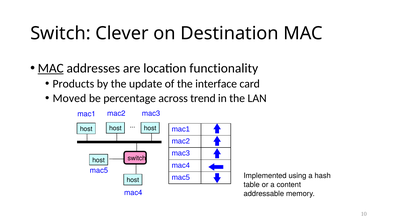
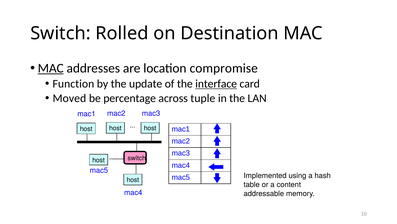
Clever: Clever -> Rolled
functionality: functionality -> compromise
Products: Products -> Function
interface underline: none -> present
trend: trend -> tuple
